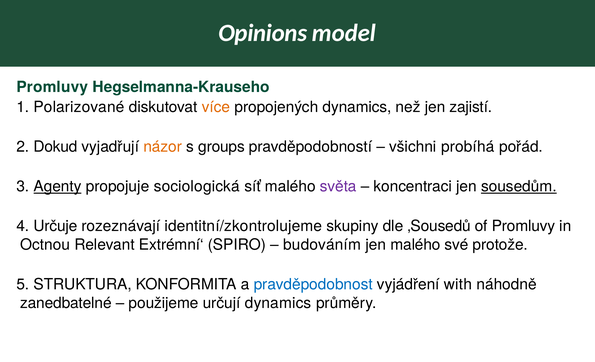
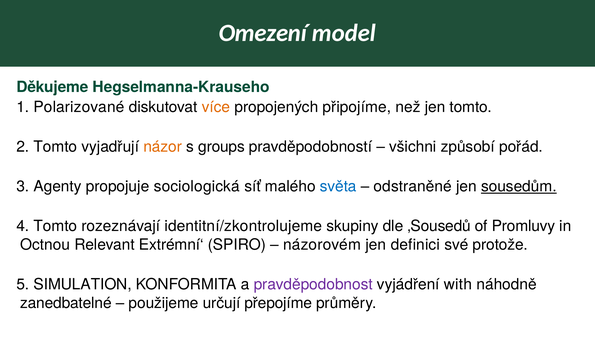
Opinions: Opinions -> Omezení
Promluvy at (52, 87): Promluvy -> Děkujeme
propojených dynamics: dynamics -> připojíme
jen zajistí: zajistí -> tomto
Dokud at (55, 147): Dokud -> Tomto
probíhá: probíhá -> způsobí
Agenty underline: present -> none
světa colour: purple -> blue
koncentraci: koncentraci -> odstraněné
Určuje at (55, 226): Určuje -> Tomto
budováním: budováním -> názorovém
jen malého: malého -> definici
STRUKTURA: STRUKTURA -> SIMULATION
pravděpodobnost colour: blue -> purple
určují dynamics: dynamics -> přepojíme
